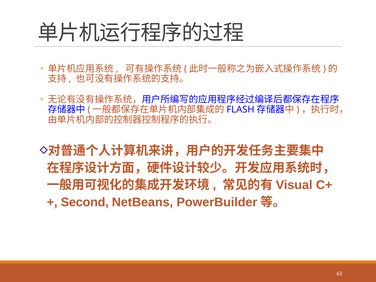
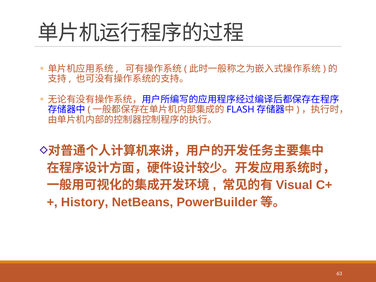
Second: Second -> History
